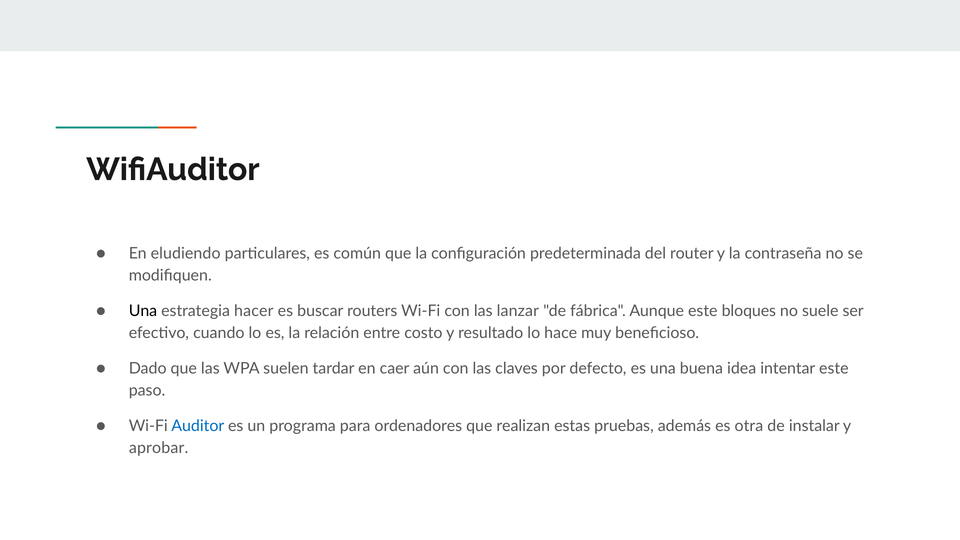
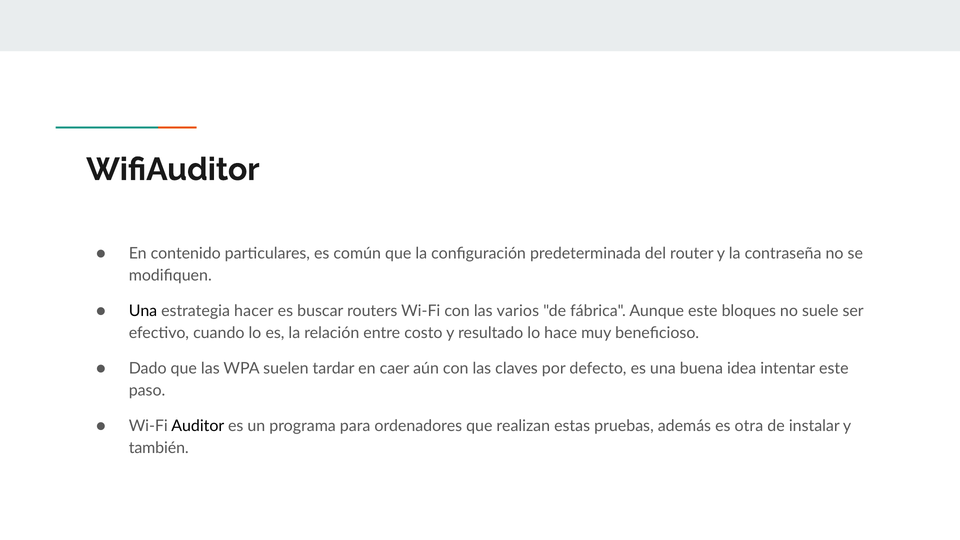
eludiendo: eludiendo -> contenido
lanzar: lanzar -> varios
Auditor colour: blue -> black
aprobar: aprobar -> también
